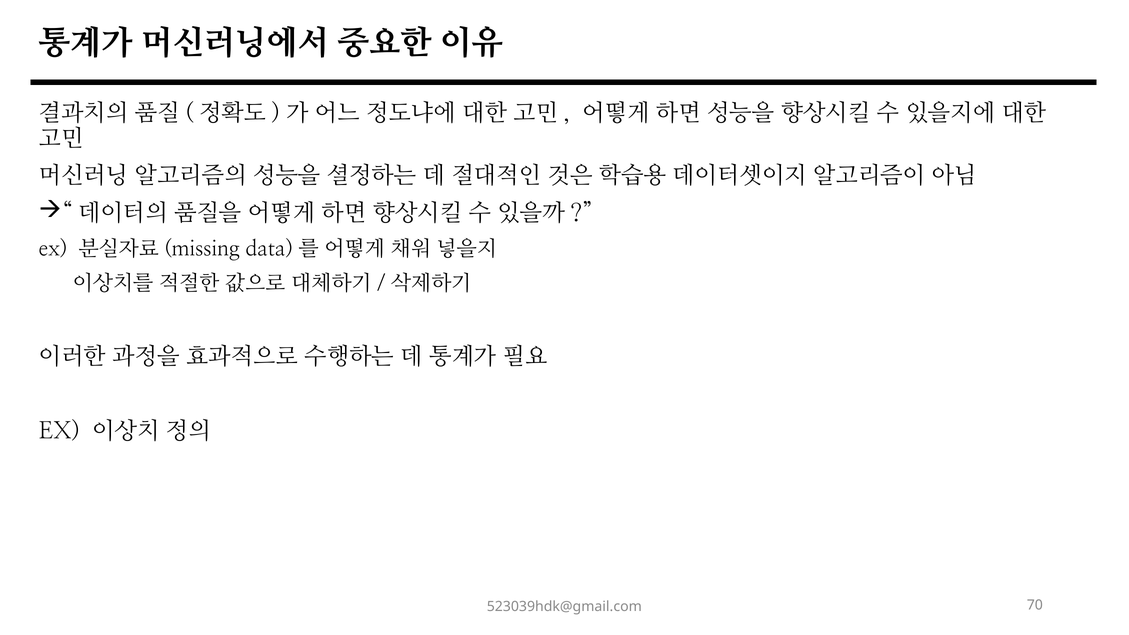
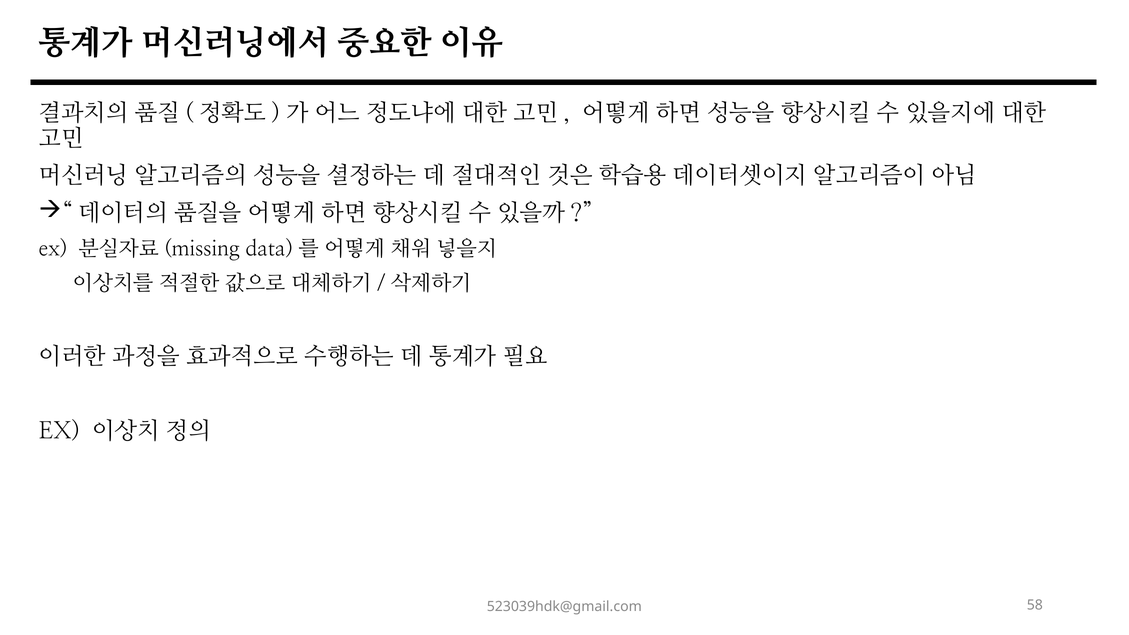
70: 70 -> 58
